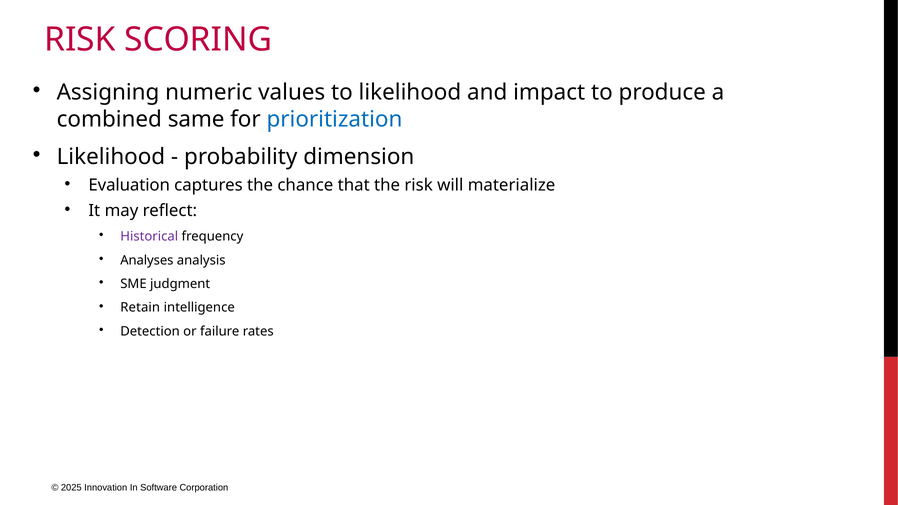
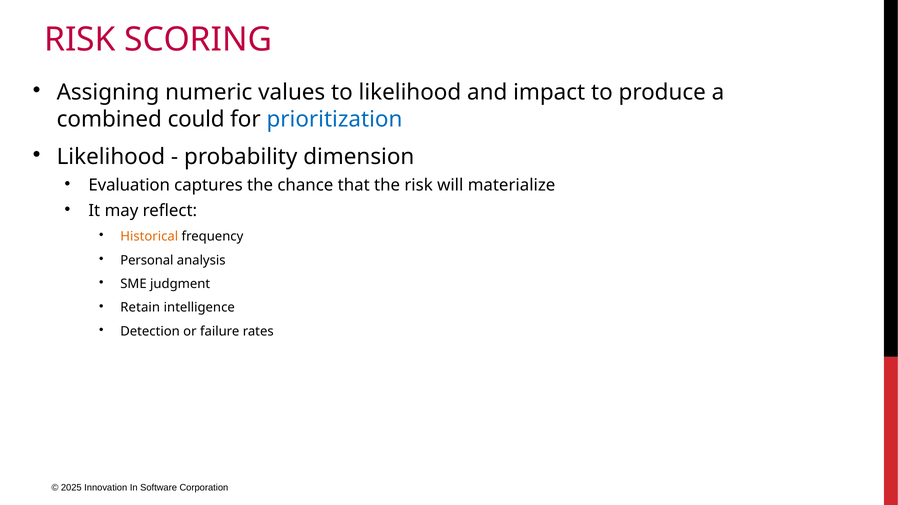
same: same -> could
Historical colour: purple -> orange
Analyses: Analyses -> Personal
